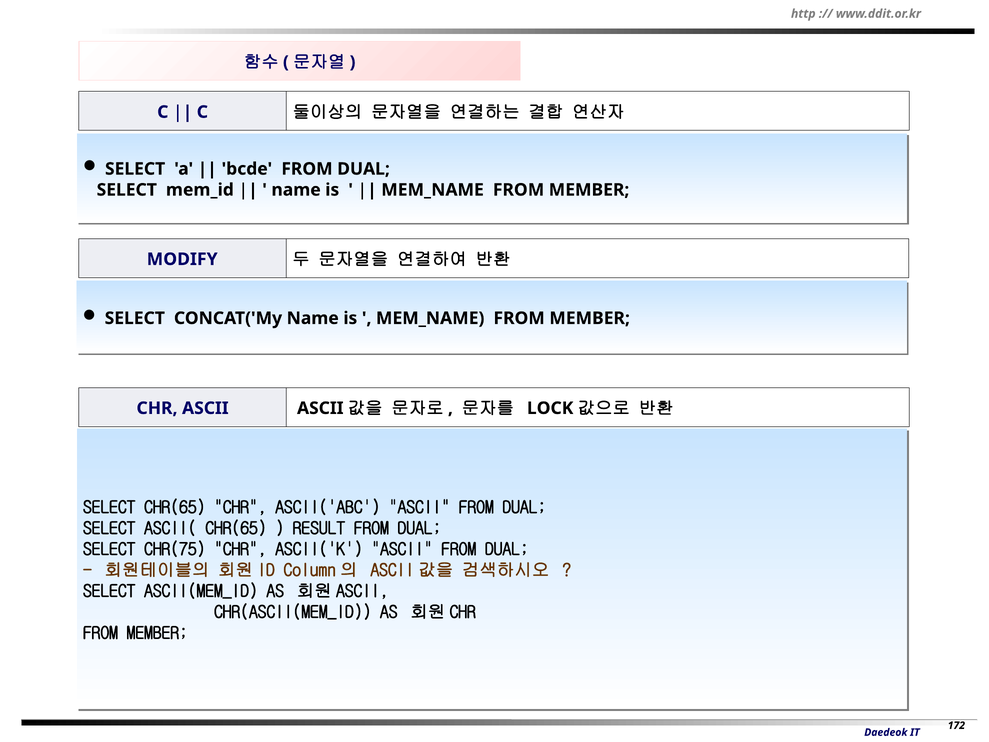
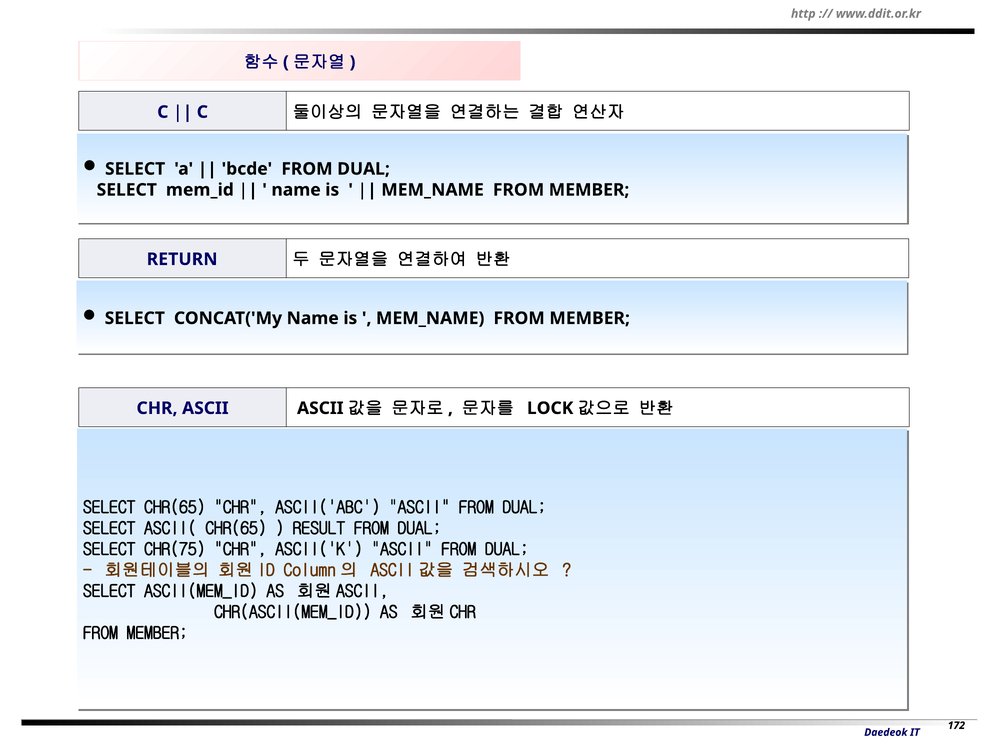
MODIFY: MODIFY -> RETURN
